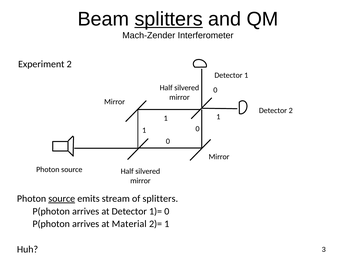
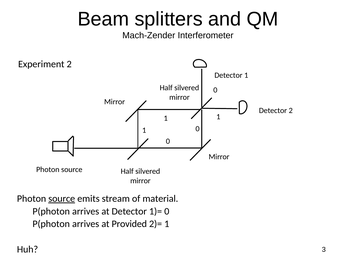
splitters at (169, 19) underline: present -> none
of splitters: splitters -> material
Material: Material -> Provided
